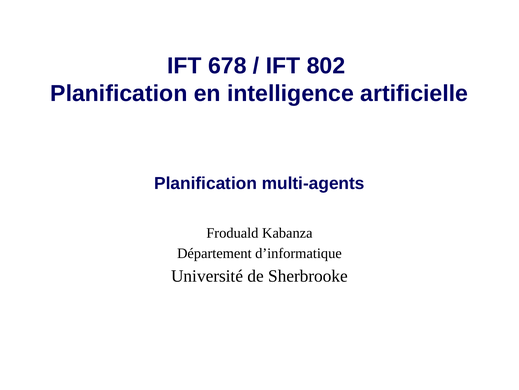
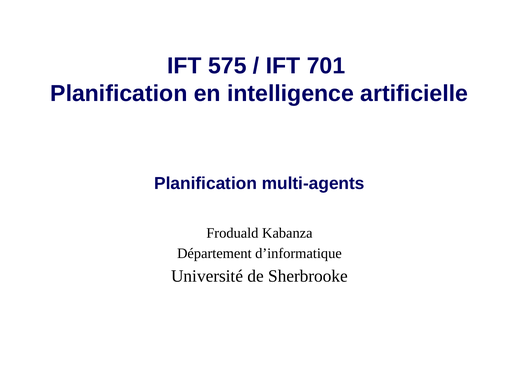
678: 678 -> 575
802: 802 -> 701
